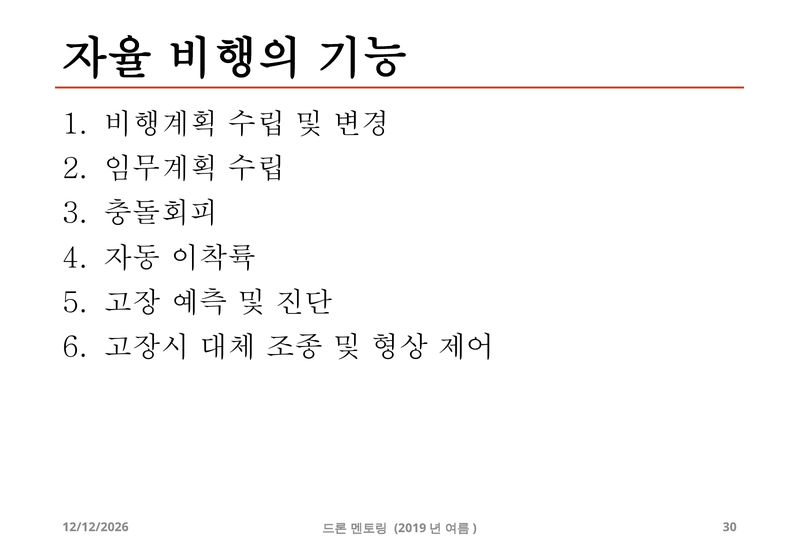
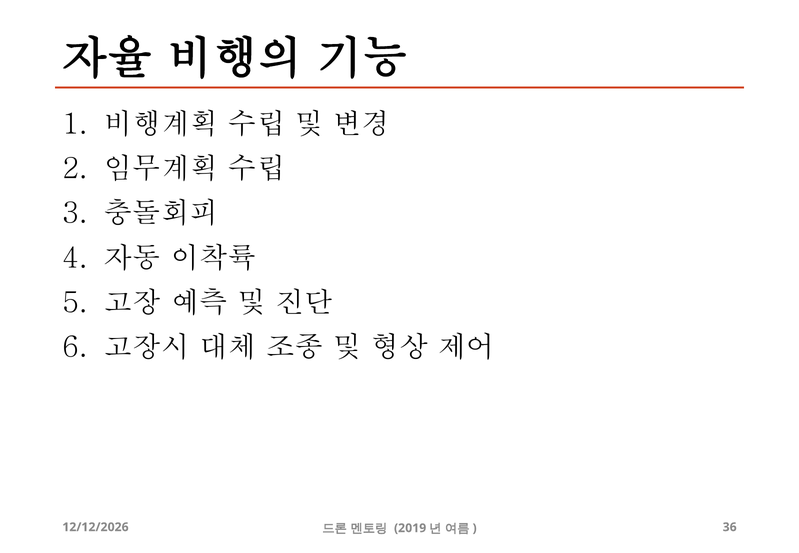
30: 30 -> 36
